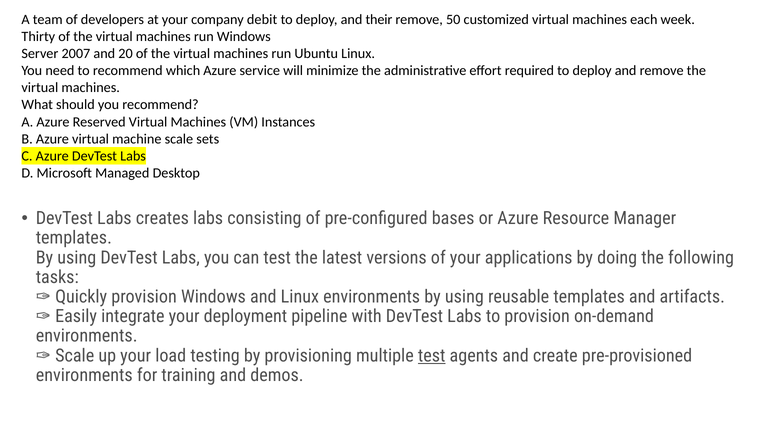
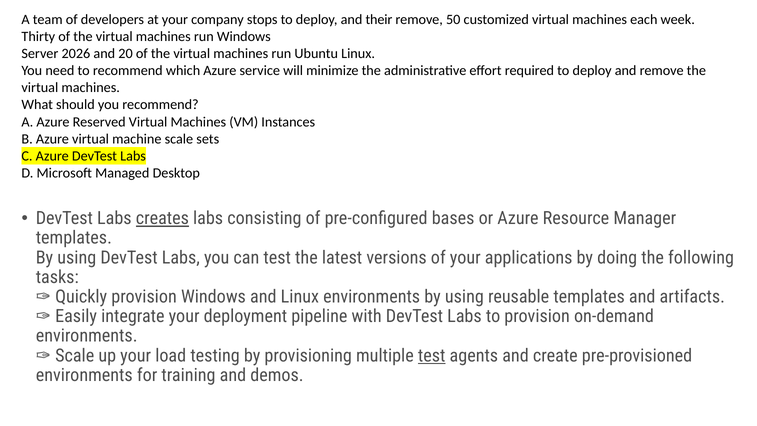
debit: debit -> stops
2007: 2007 -> 2026
creates underline: none -> present
